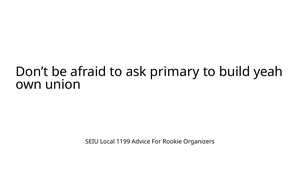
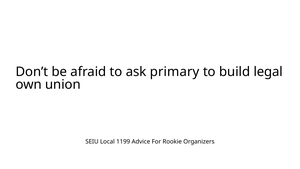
yeah: yeah -> legal
